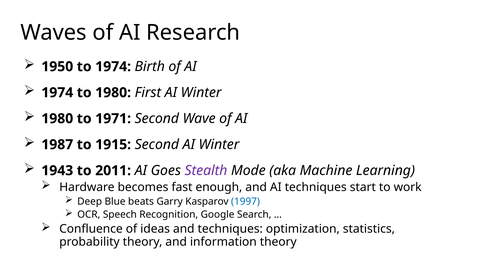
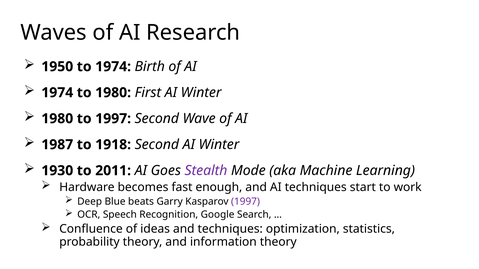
to 1971: 1971 -> 1997
1915: 1915 -> 1918
1943: 1943 -> 1930
1997 at (246, 202) colour: blue -> purple
